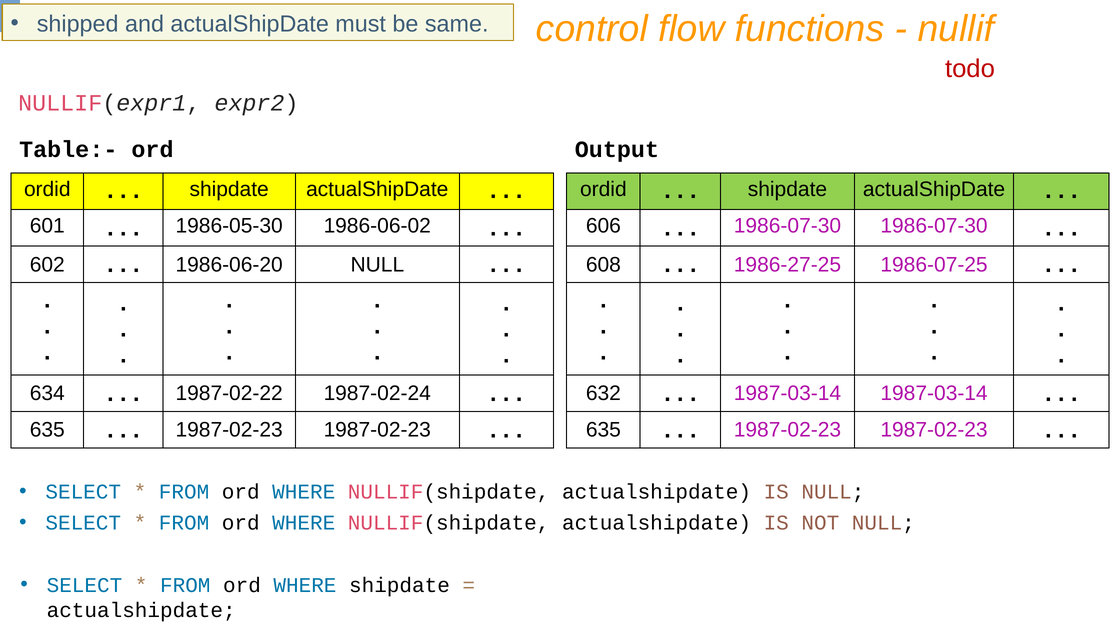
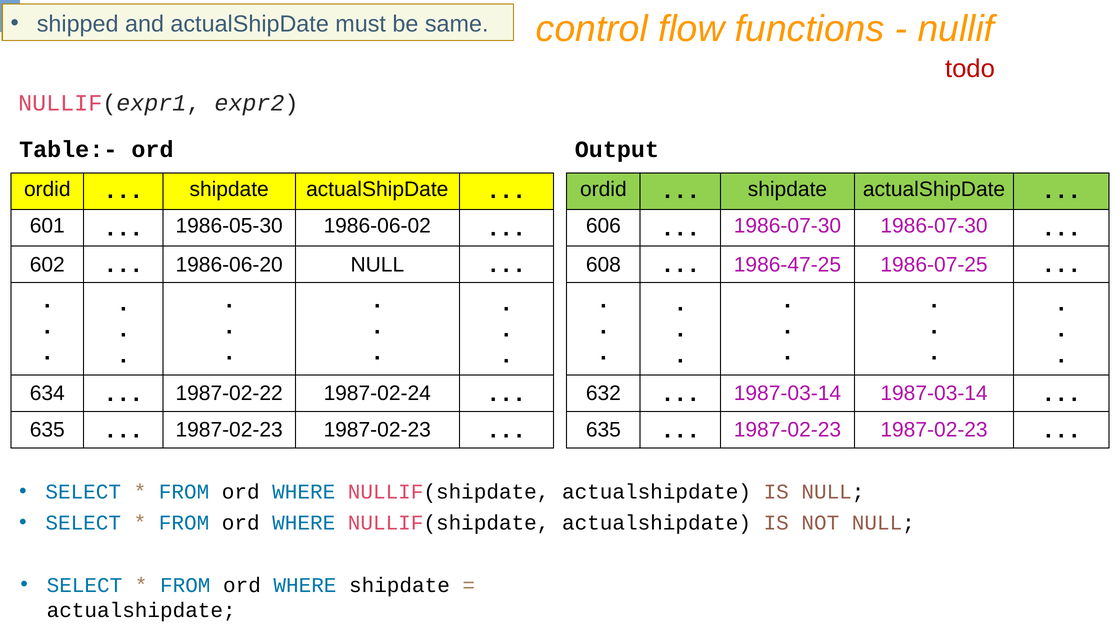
1986-27-25: 1986-27-25 -> 1986-47-25
